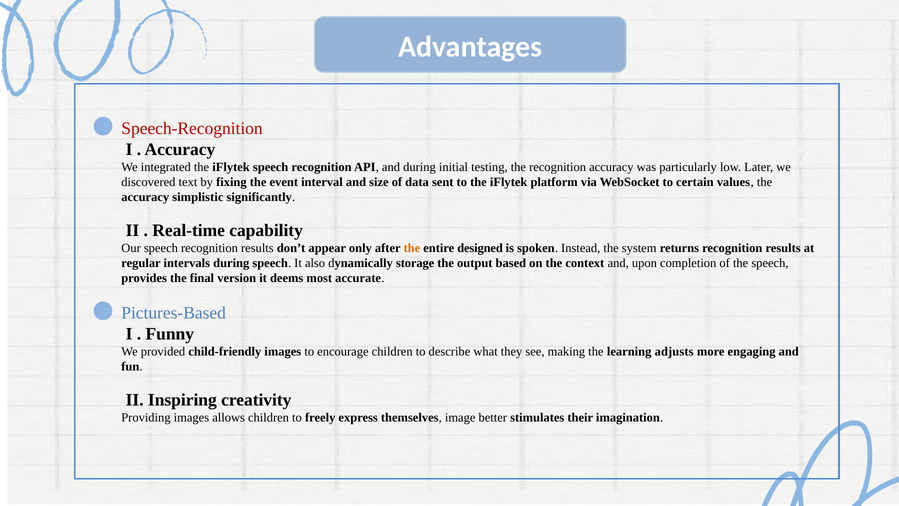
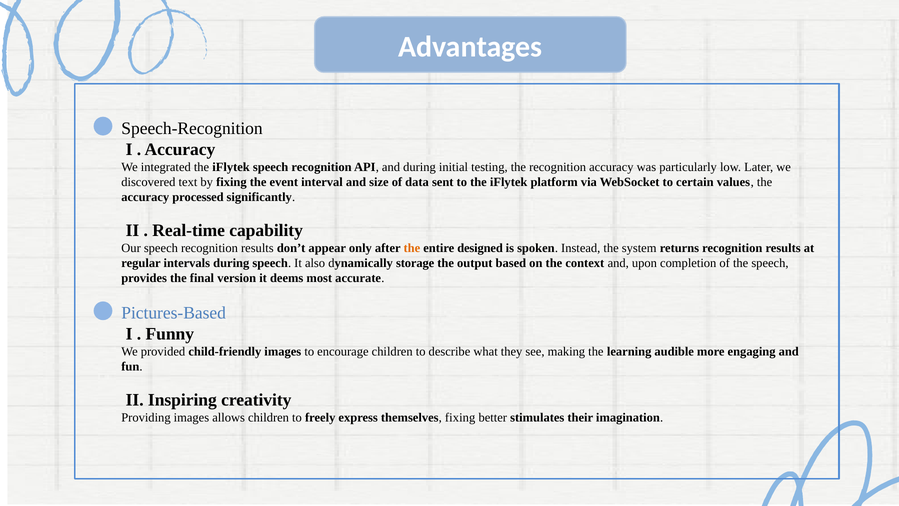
Speech-Recognition colour: red -> black
simplistic: simplistic -> processed
adjusts: adjusts -> audible
themselves image: image -> fixing
